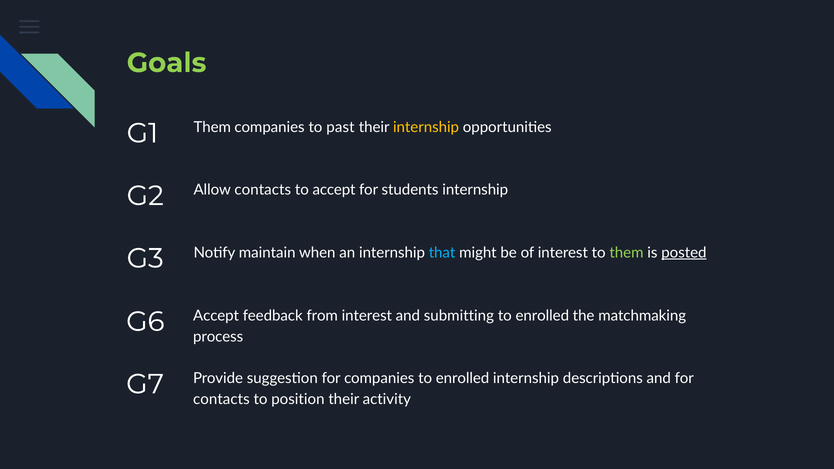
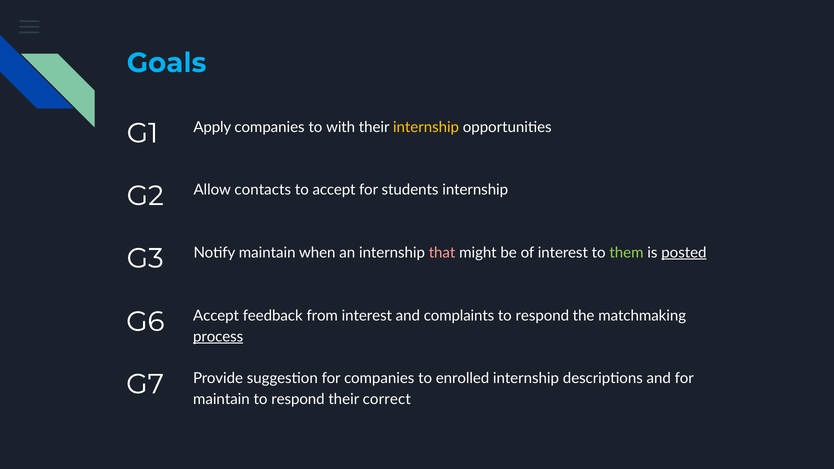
Goals colour: light green -> light blue
G1 Them: Them -> Apply
past: past -> with
that colour: light blue -> pink
submitting: submitting -> complaints
enrolled at (542, 316): enrolled -> respond
process underline: none -> present
contacts at (221, 399): contacts -> maintain
position at (298, 399): position -> respond
activity: activity -> correct
